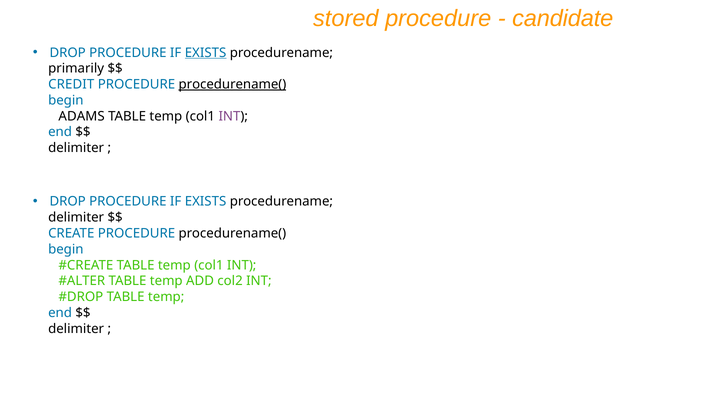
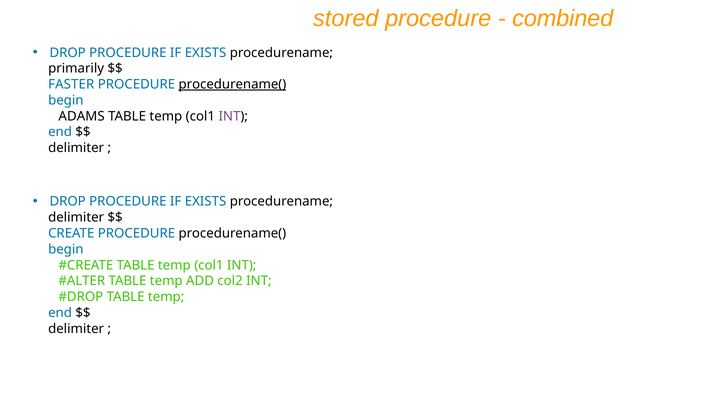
candidate: candidate -> combined
EXISTS at (206, 53) underline: present -> none
CREDIT: CREDIT -> FASTER
